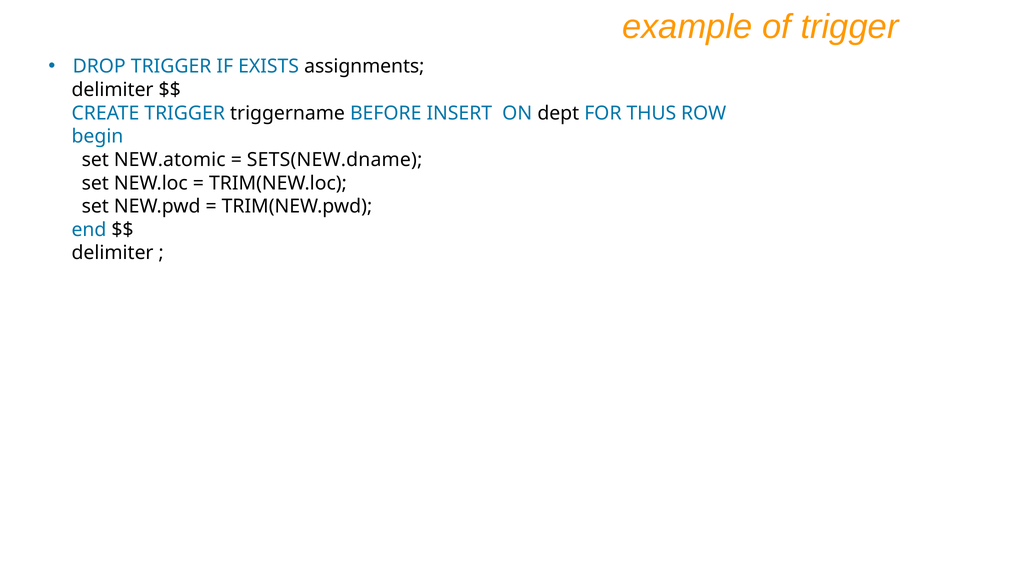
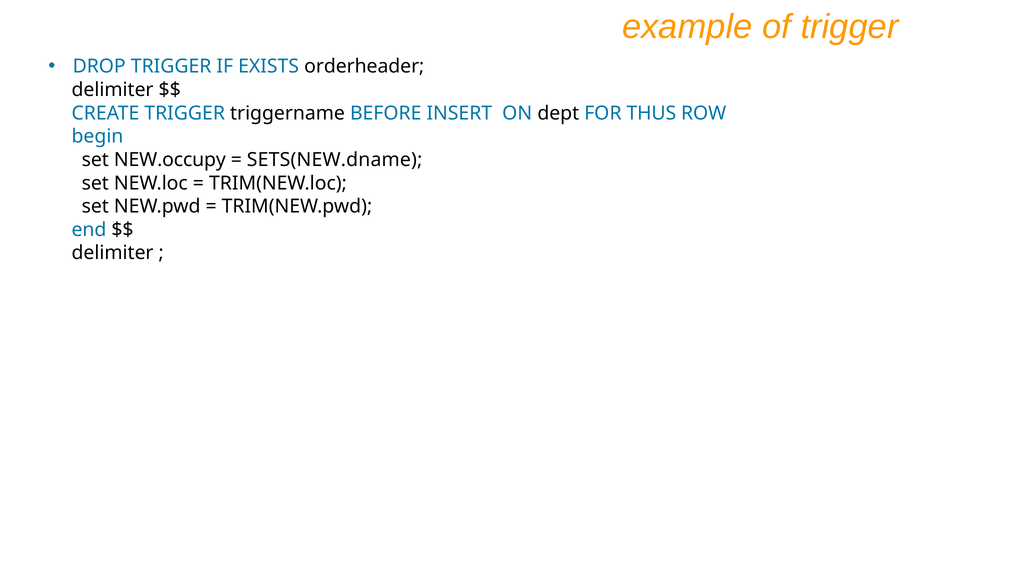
assignments: assignments -> orderheader
NEW.atomic: NEW.atomic -> NEW.occupy
